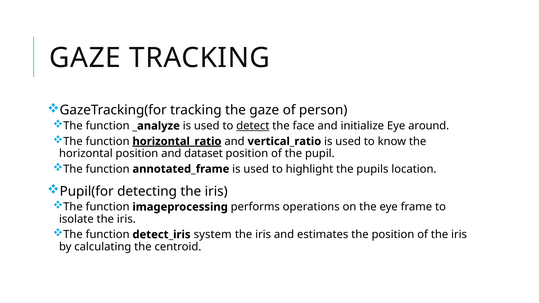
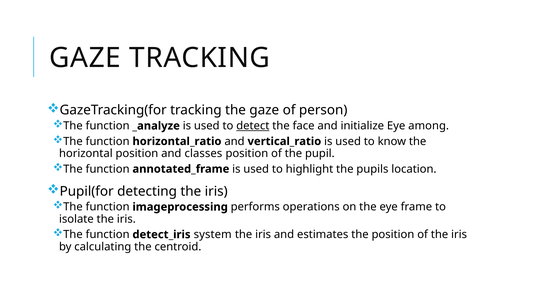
around: around -> among
horizontal_ratio underline: present -> none
dataset: dataset -> classes
